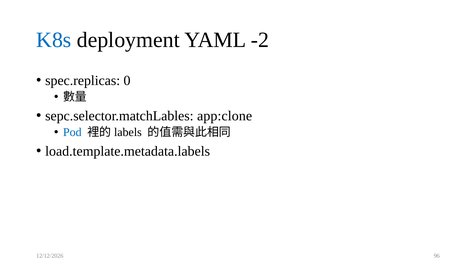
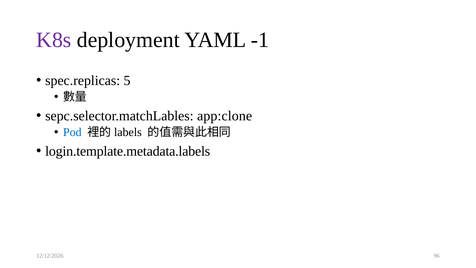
K8s colour: blue -> purple
-2: -2 -> -1
0: 0 -> 5
load.template.metadata.labels: load.template.metadata.labels -> login.template.metadata.labels
